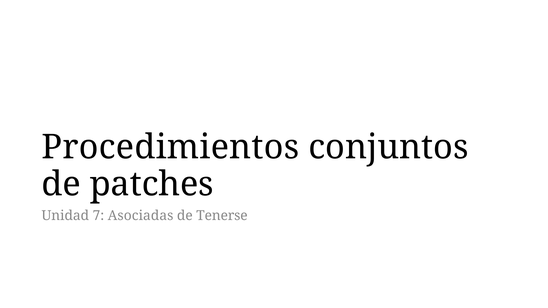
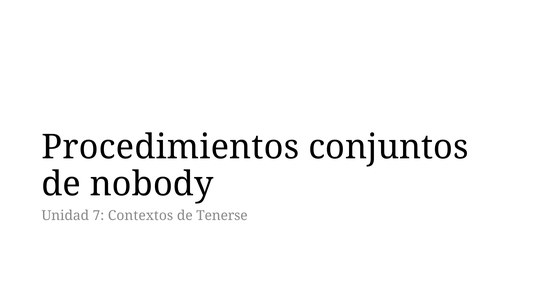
patches: patches -> nobody
Asociadas: Asociadas -> Contextos
